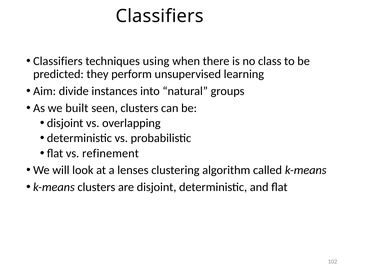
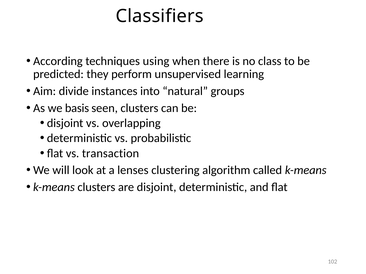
Classifiers at (58, 61): Classifiers -> According
built: built -> basis
refinement: refinement -> transaction
